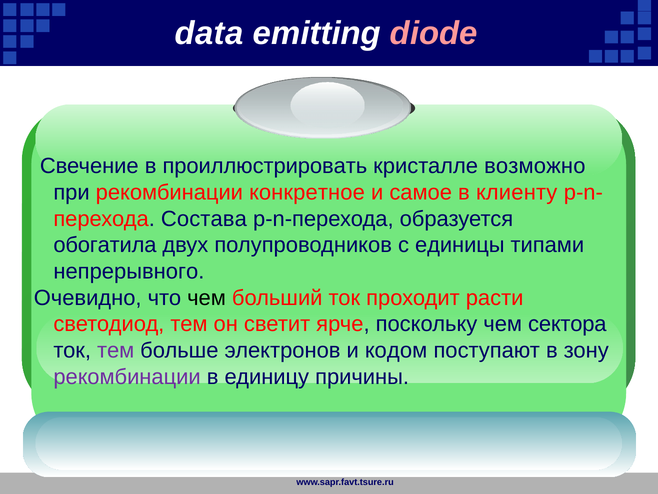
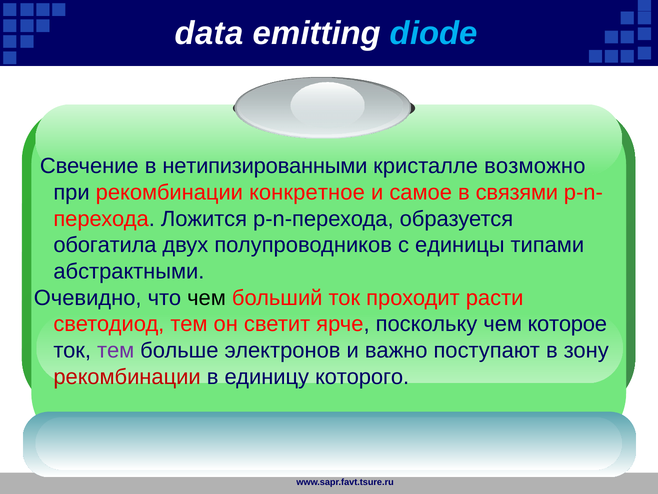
diode colour: pink -> light blue
проиллюстрировать: проиллюстрировать -> нетипизированными
клиенту: клиенту -> связями
Состава: Состава -> Ложится
непрерывного: непрерывного -> абстрактными
сектора: сектора -> которое
кодом: кодом -> важно
рекомбинации at (127, 377) colour: purple -> red
причины: причины -> которого
